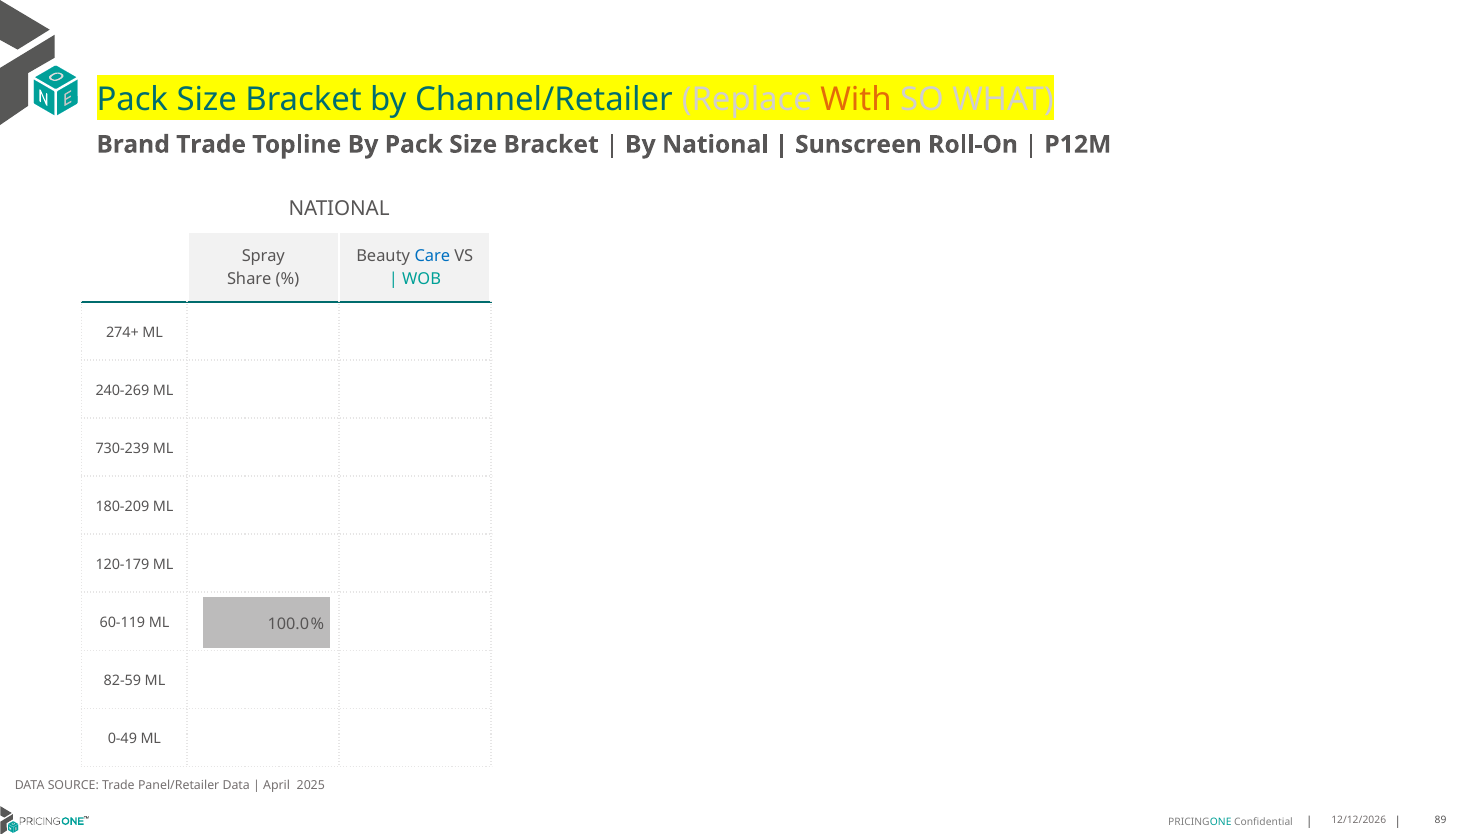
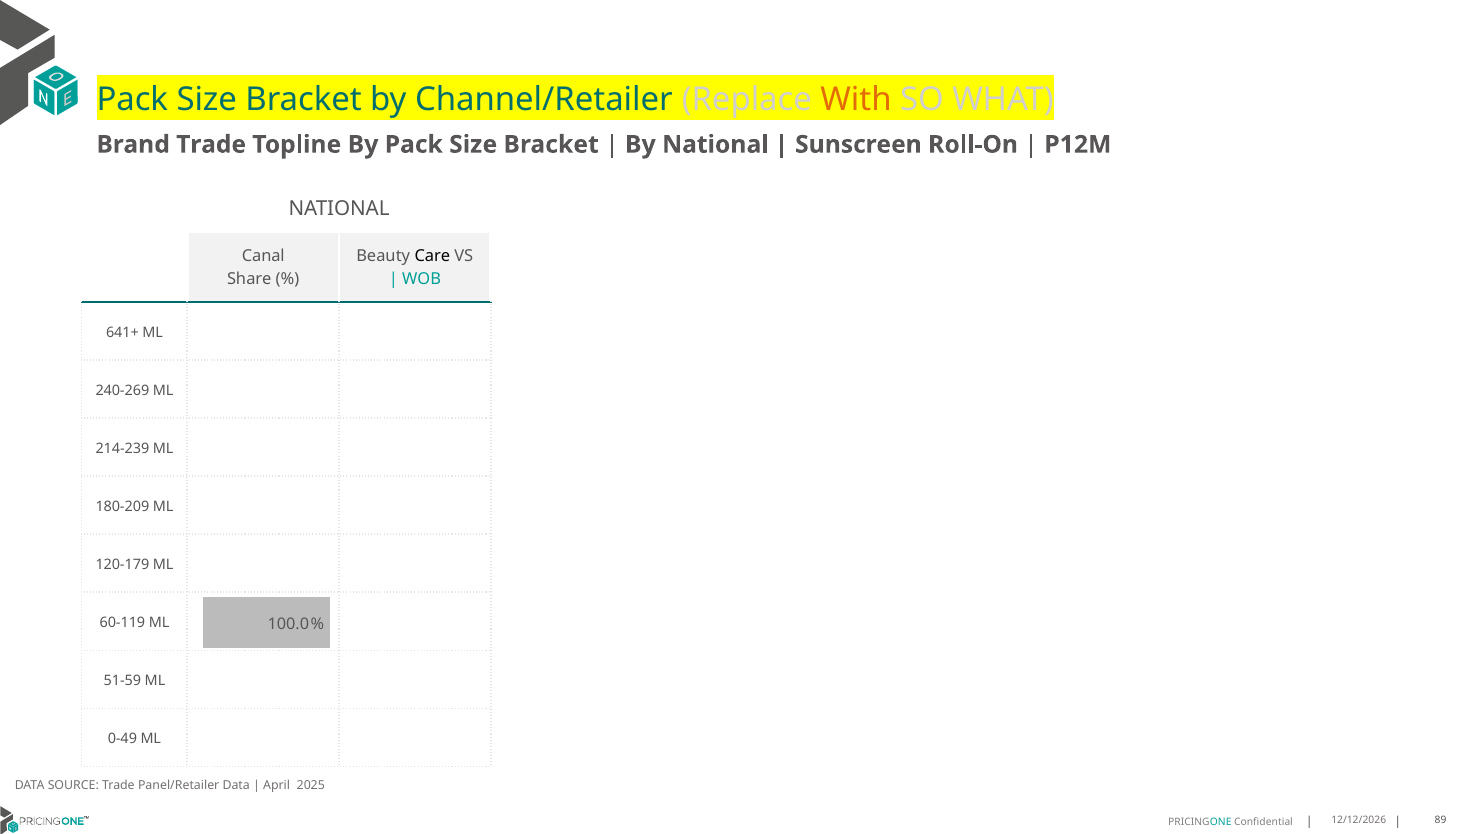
Spray: Spray -> Canal
Care colour: blue -> black
274+: 274+ -> 641+
730-239: 730-239 -> 214-239
82-59: 82-59 -> 51-59
